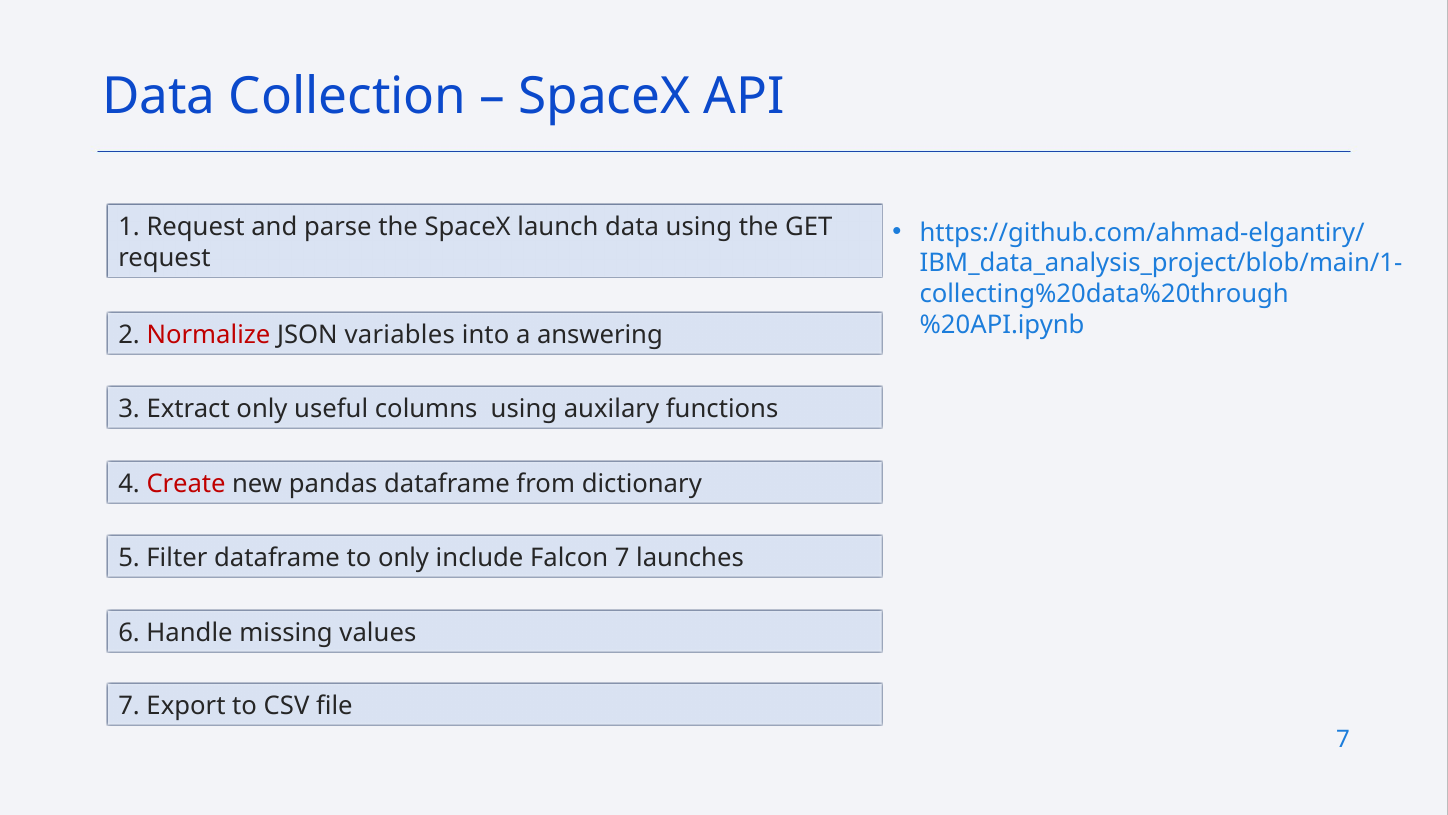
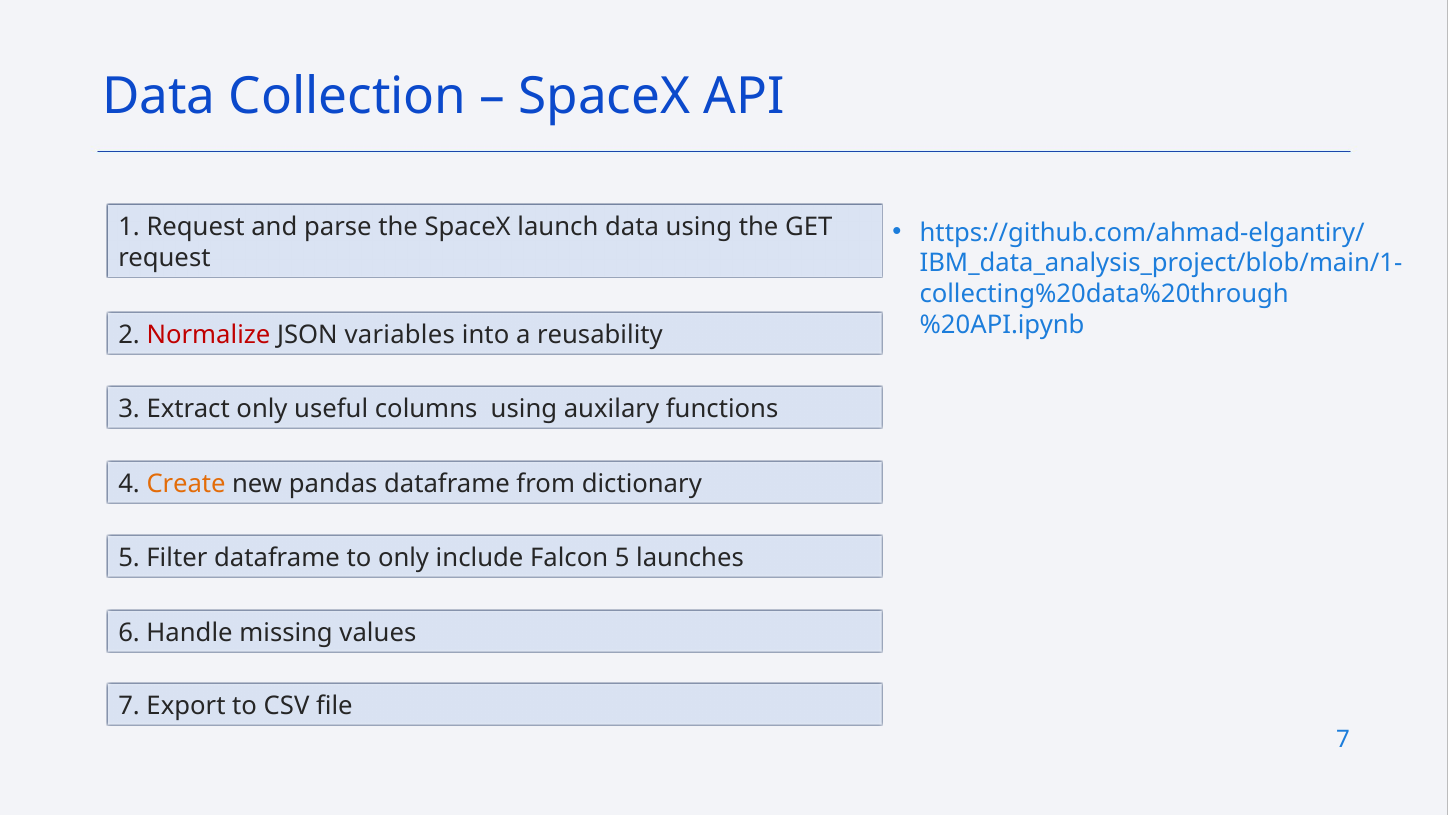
answering: answering -> reusability
Create colour: red -> orange
Falcon 7: 7 -> 5
